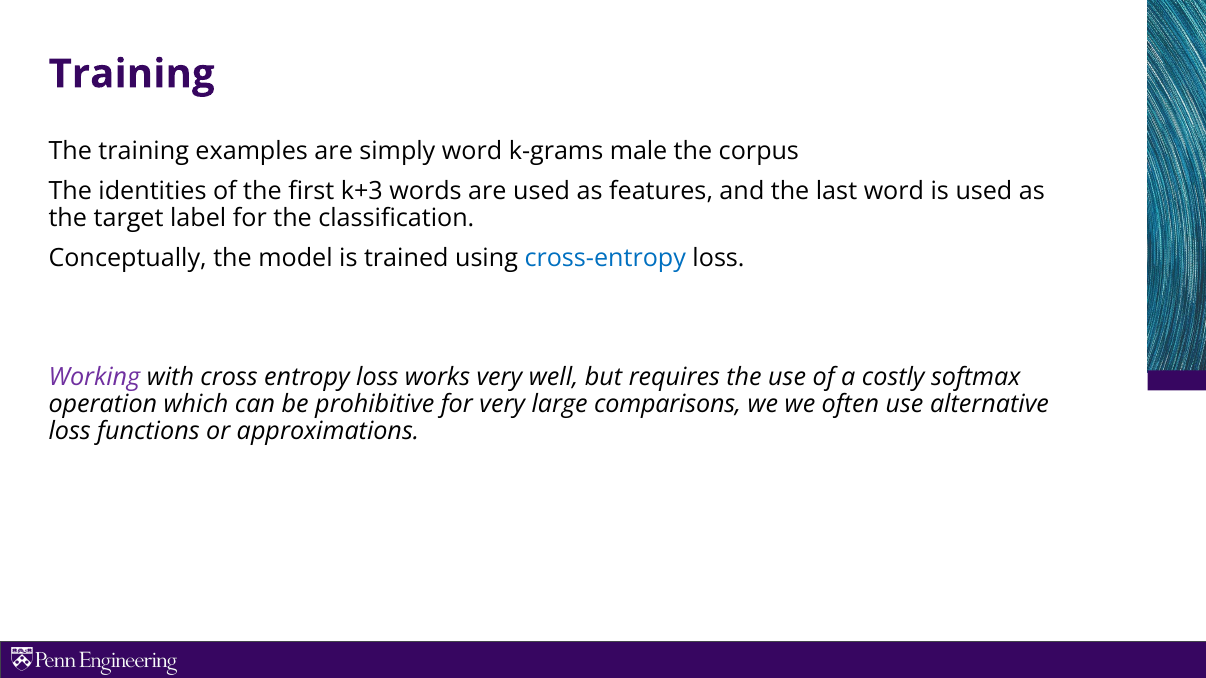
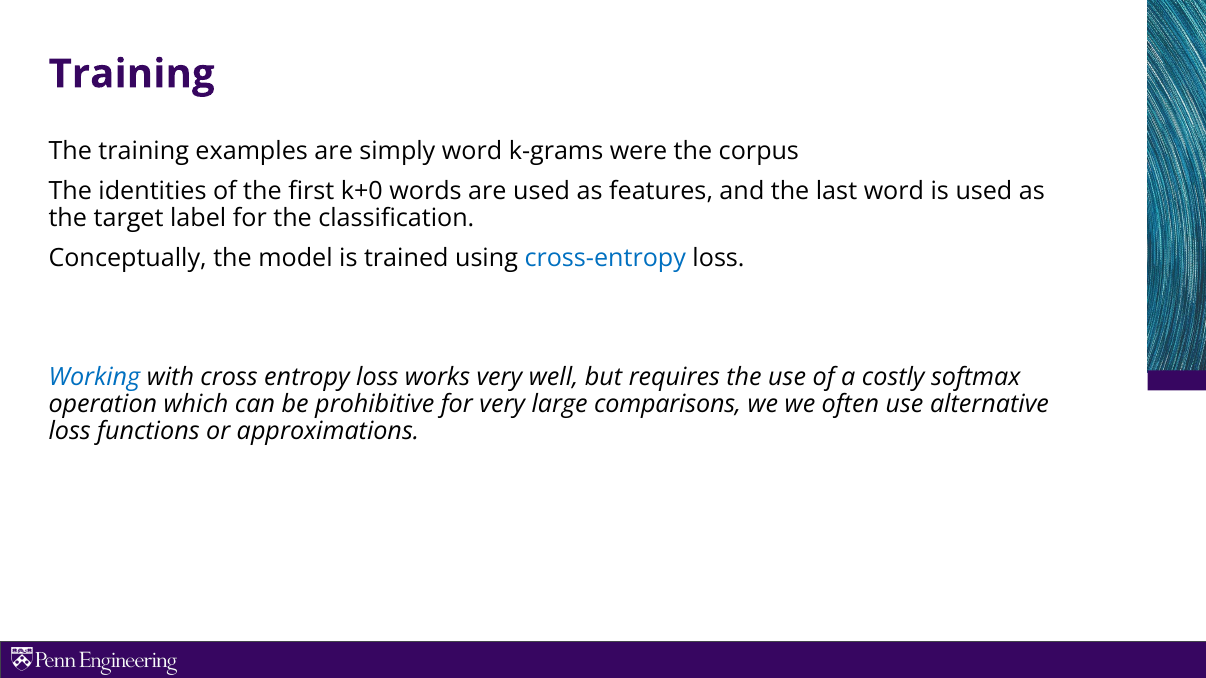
male: male -> were
k+3: k+3 -> k+0
Working colour: purple -> blue
